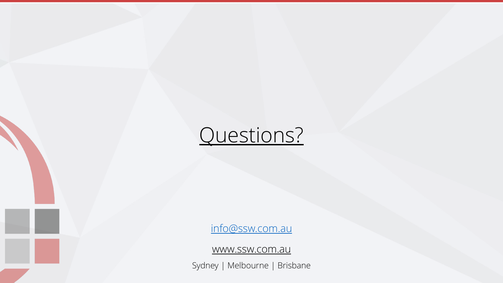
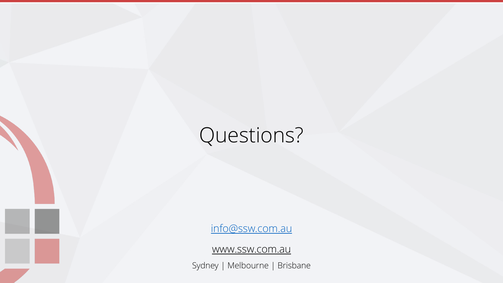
Questions underline: present -> none
